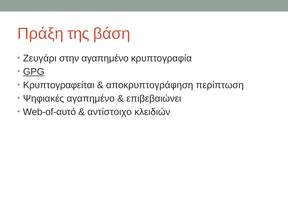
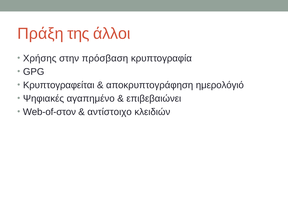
βάση: βάση -> άλλοι
Ζευγάρι: Ζευγάρι -> Χρήσης
στην αγαπημένο: αγαπημένο -> πρόσβαση
GPG underline: present -> none
περίπτωση: περίπτωση -> ημερολόγιό
Web-of-αυτό: Web-of-αυτό -> Web-of-στον
